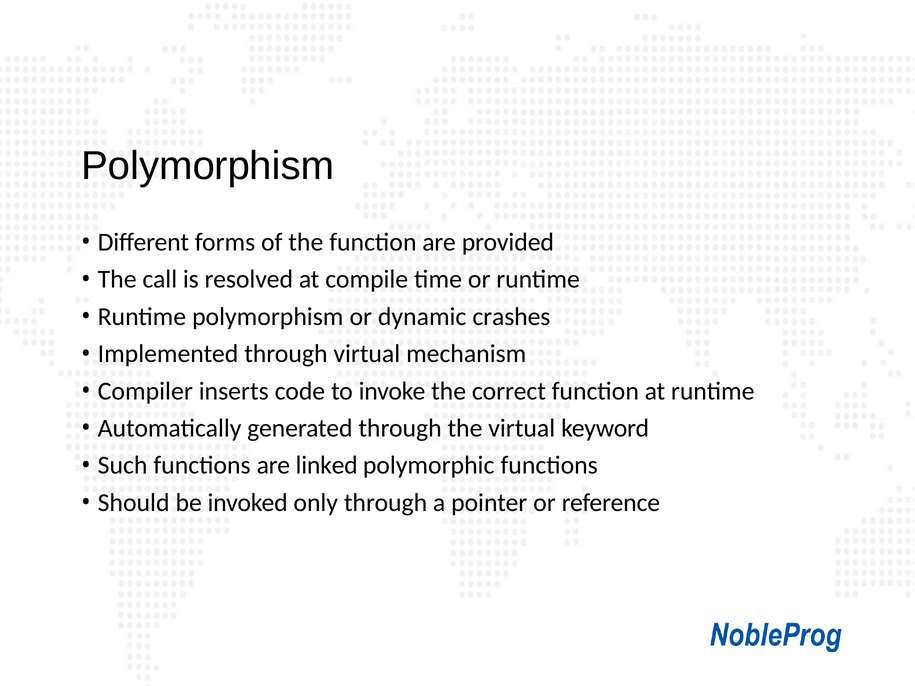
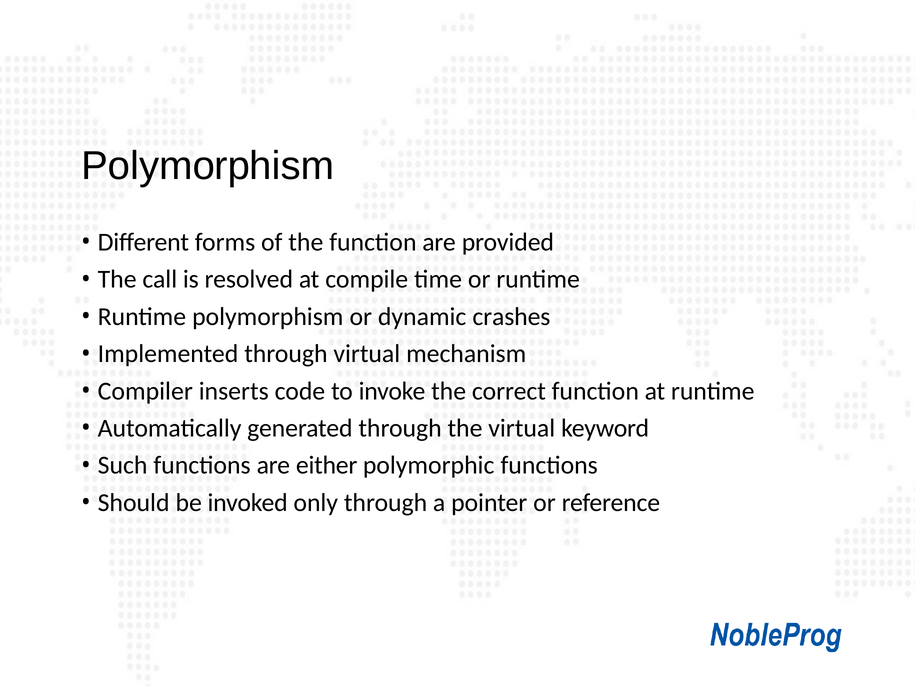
linked: linked -> either
